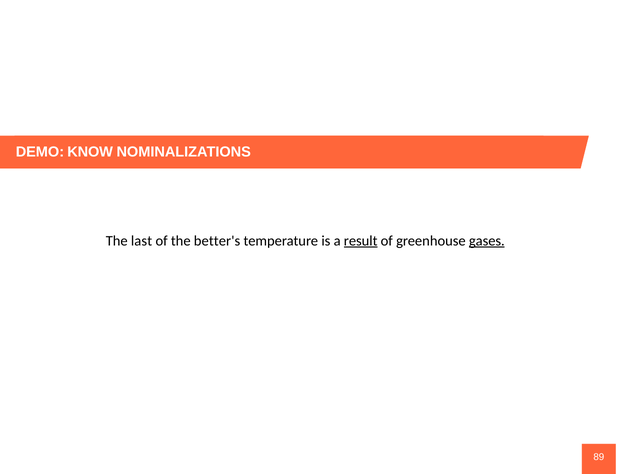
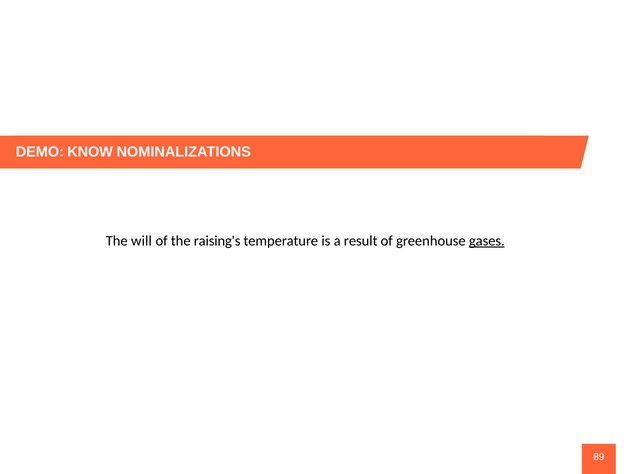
last: last -> will
better's: better's -> raising's
result underline: present -> none
